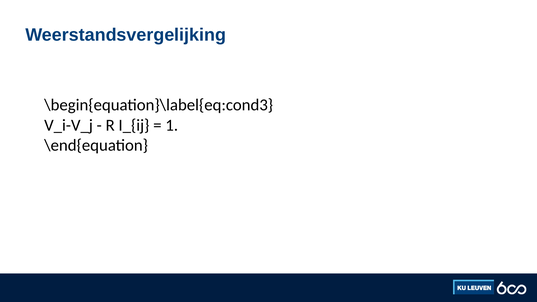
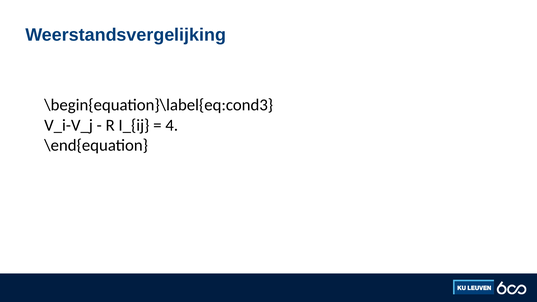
1: 1 -> 4
